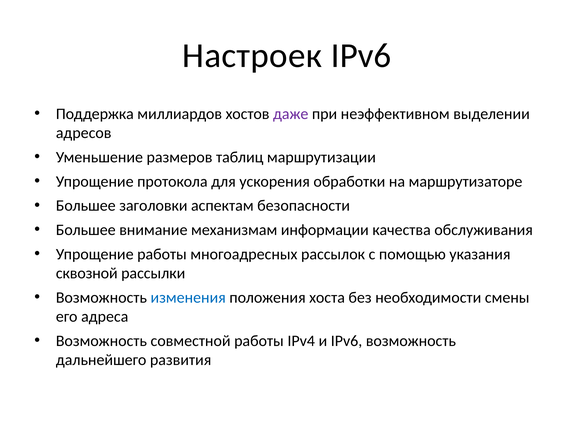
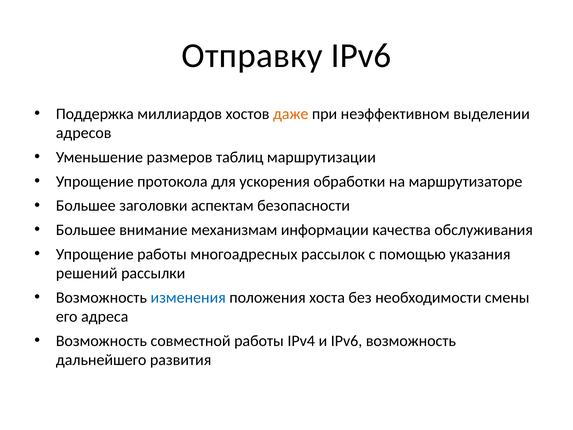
Настроек: Настроек -> Отправку
даже colour: purple -> orange
сквозной: сквозной -> решений
